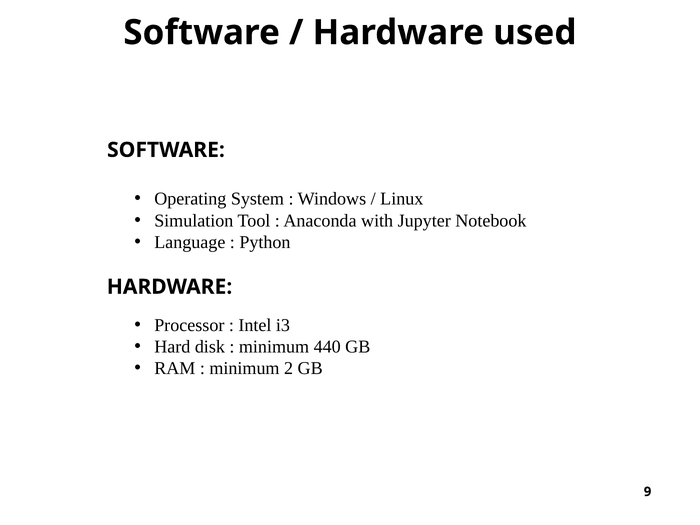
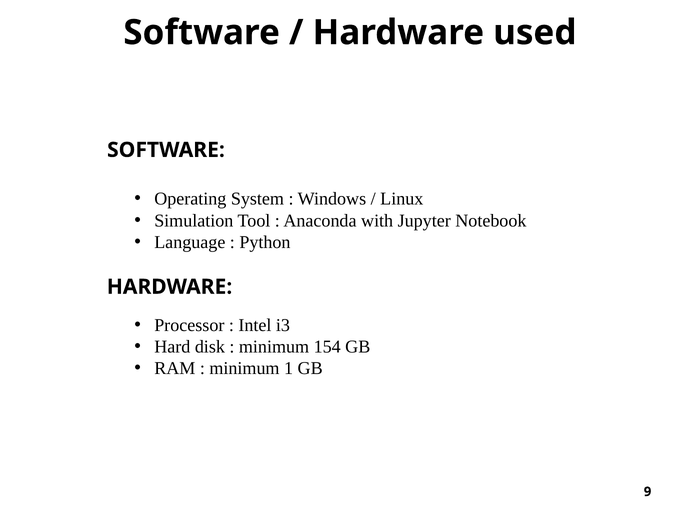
440: 440 -> 154
2: 2 -> 1
